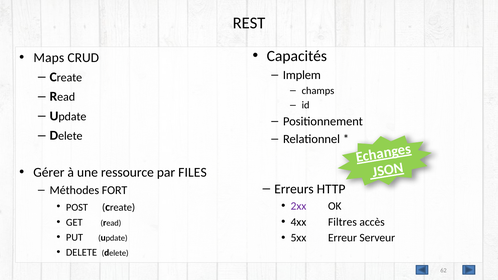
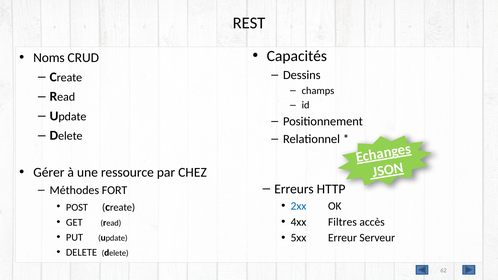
Maps: Maps -> Noms
Implem: Implem -> Dessins
FILES: FILES -> CHEZ
2xx colour: purple -> blue
